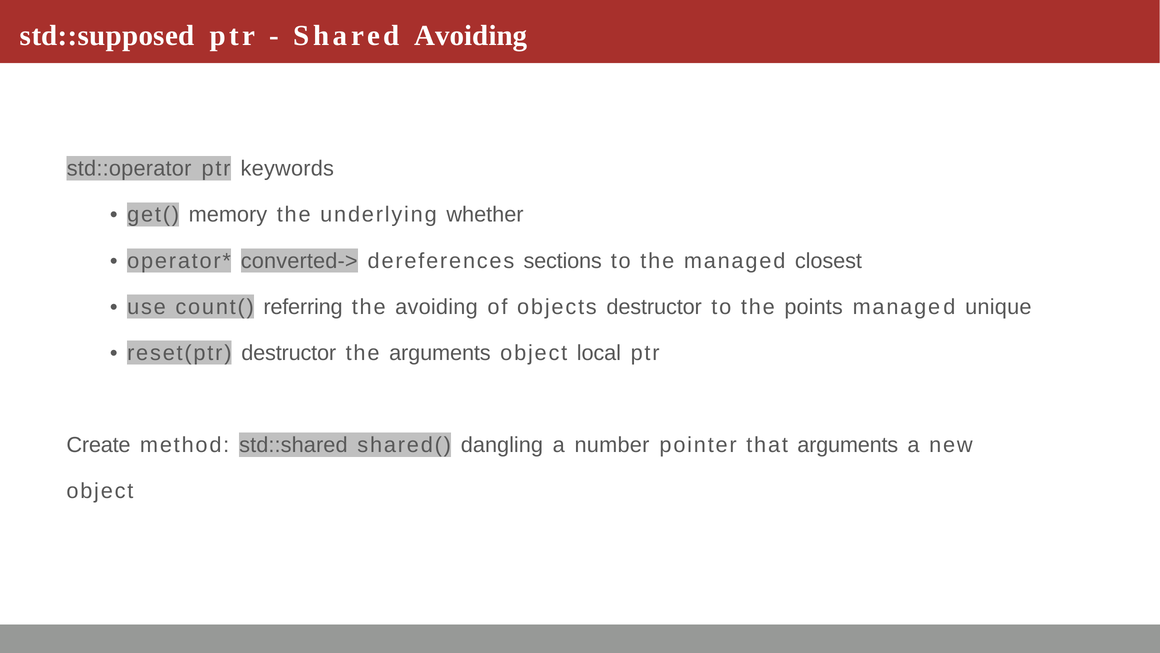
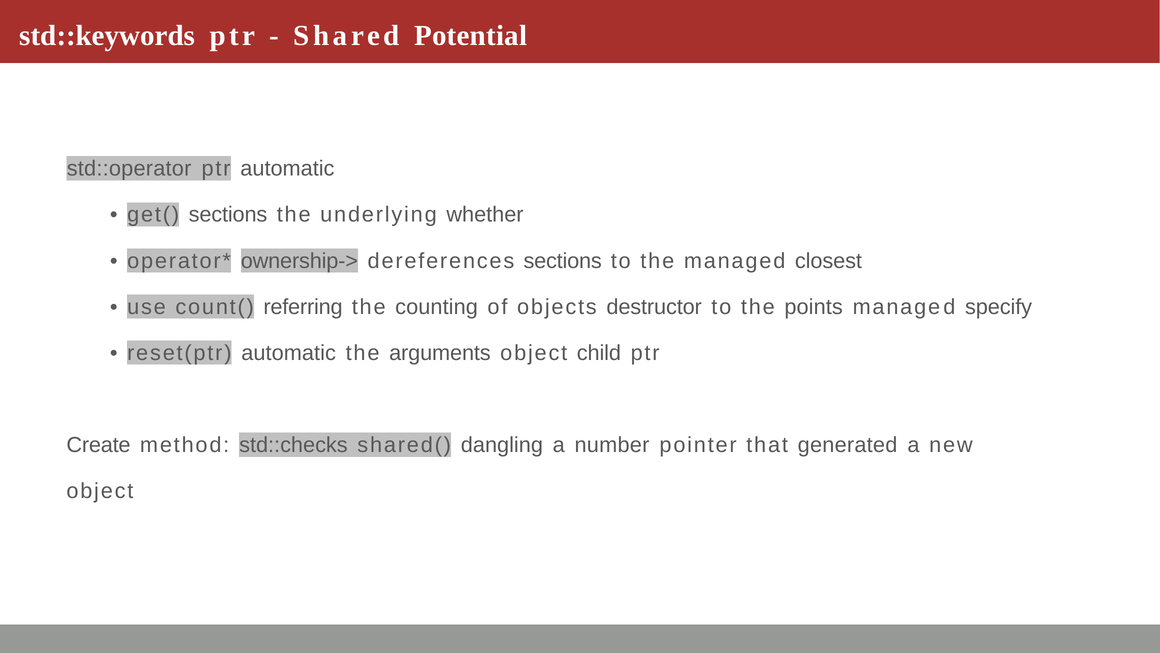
std::supposed: std::supposed -> std::keywords
Shared Avoiding: Avoiding -> Potential
ptr keywords: keywords -> automatic
get( memory: memory -> sections
converted->: converted-> -> ownership->
the avoiding: avoiding -> counting
unique: unique -> specify
reset(ptr destructor: destructor -> automatic
local: local -> child
std::shared: std::shared -> std::checks
that arguments: arguments -> generated
